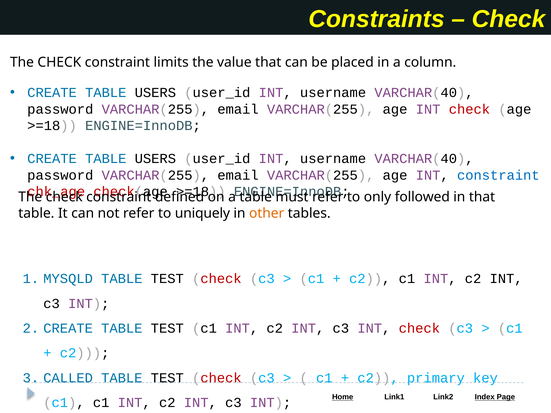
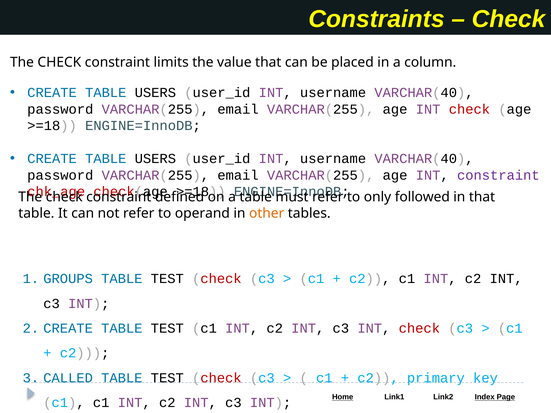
constraint at (498, 175) colour: blue -> purple
uniquely: uniquely -> operand
MYSQLD: MYSQLD -> GROUPS
